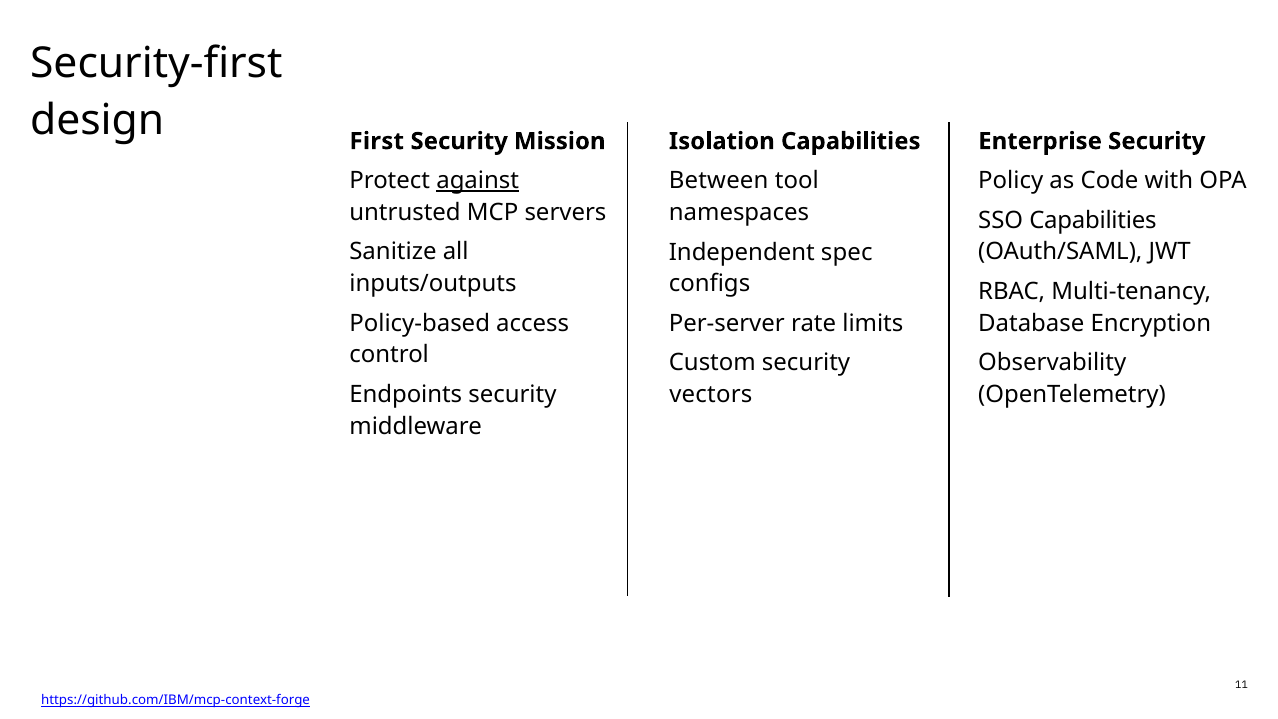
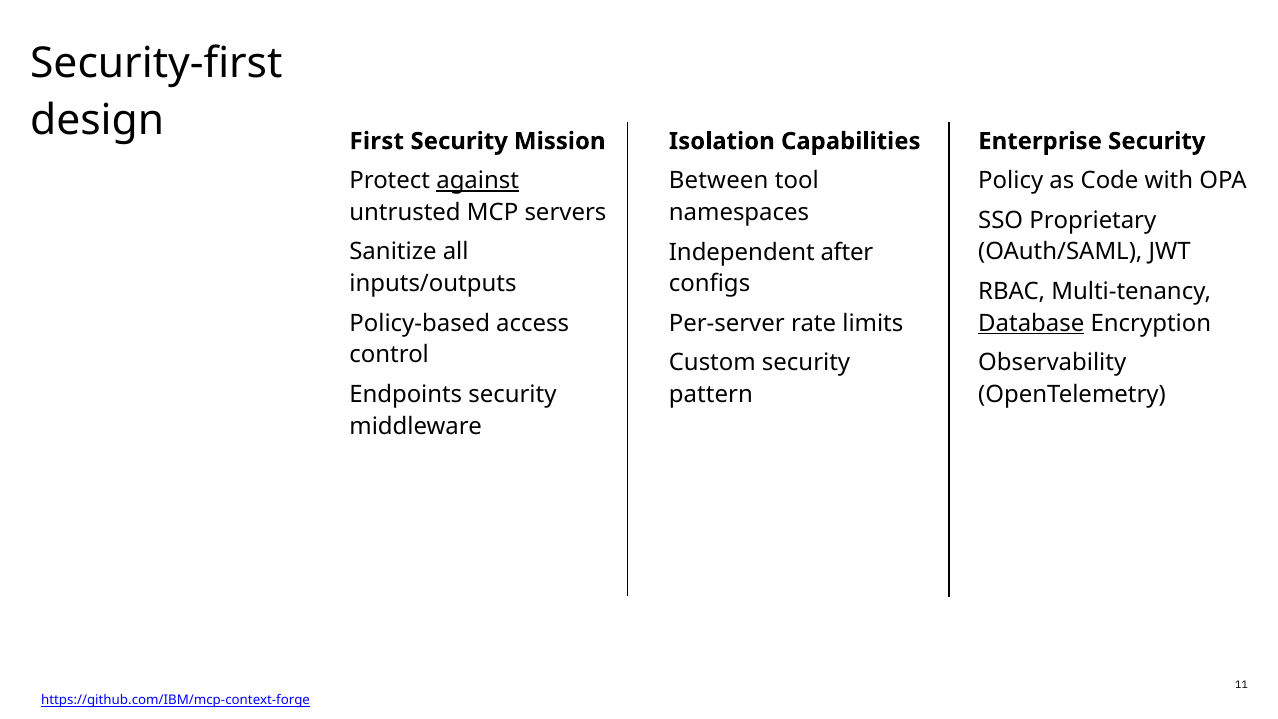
SSO Capabilities: Capabilities -> Proprietary
spec: spec -> after
Database underline: none -> present
vectors: vectors -> pattern
